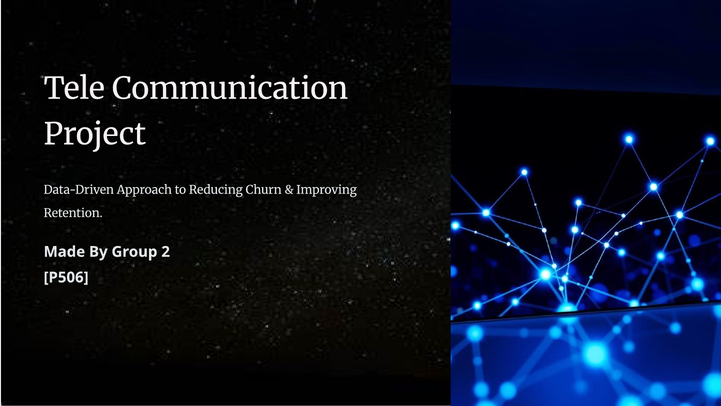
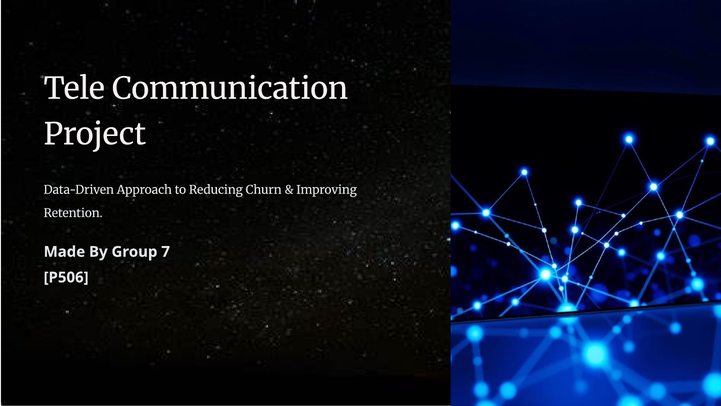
2: 2 -> 7
